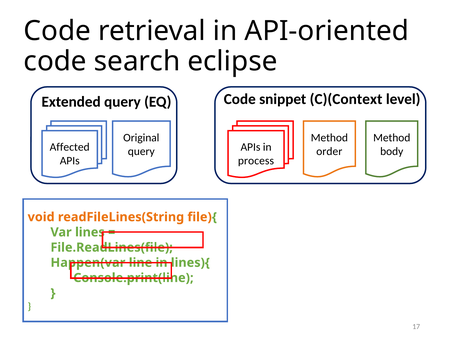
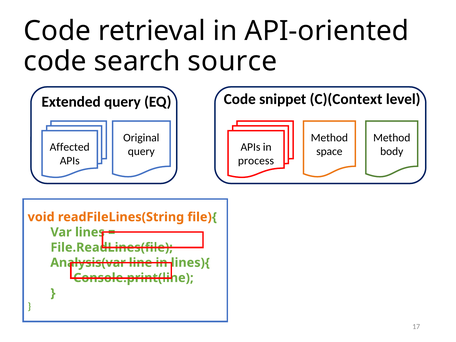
eclipse: eclipse -> source
order: order -> space
Happen(var: Happen(var -> Analysis(var
